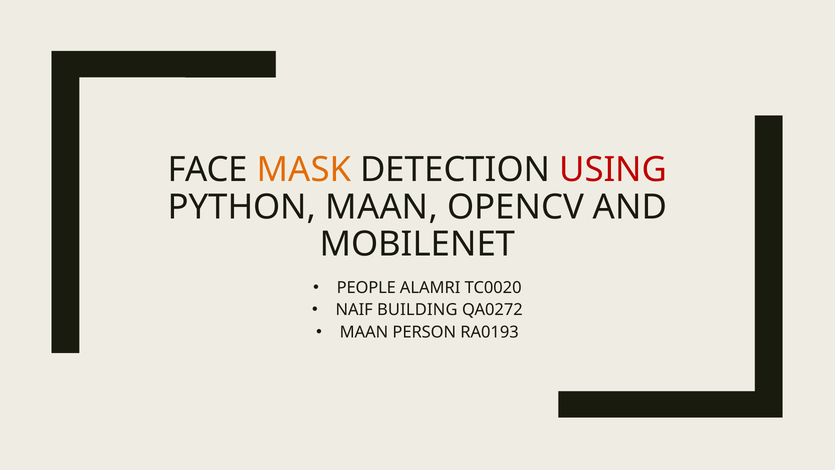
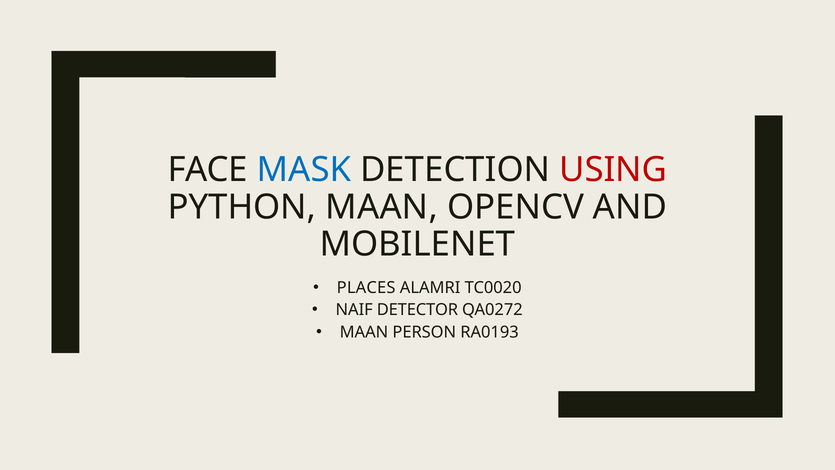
MASK colour: orange -> blue
PEOPLE: PEOPLE -> PLACES
BUILDING: BUILDING -> DETECTOR
